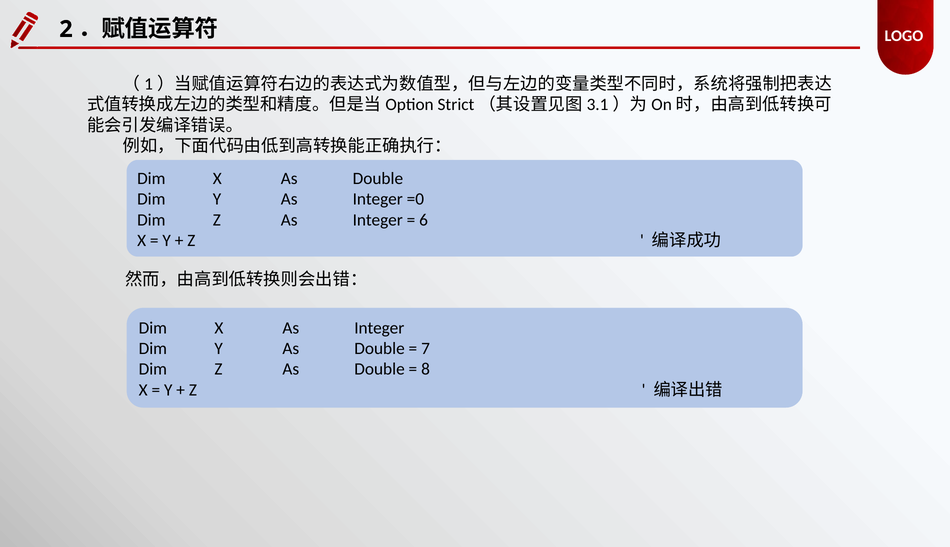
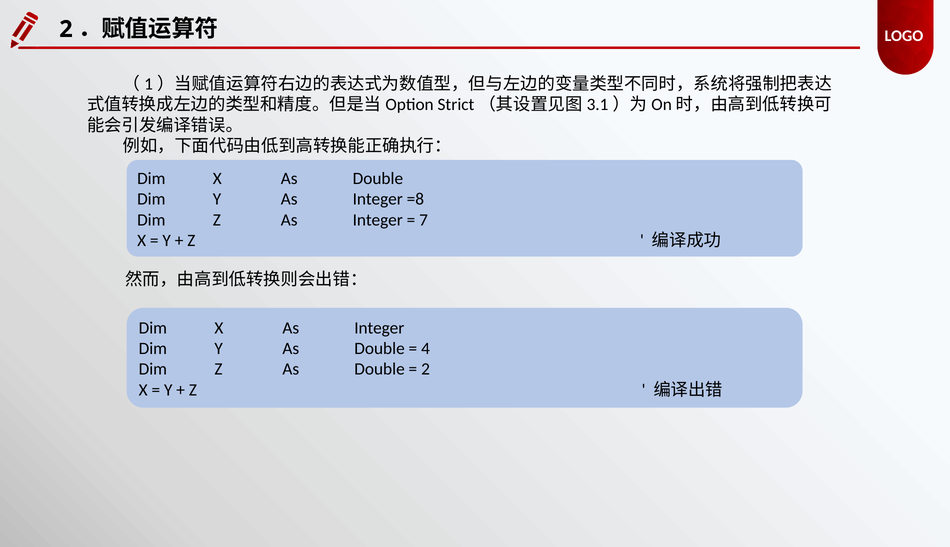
=0: =0 -> =8
6: 6 -> 7
7: 7 -> 4
8 at (426, 369): 8 -> 2
